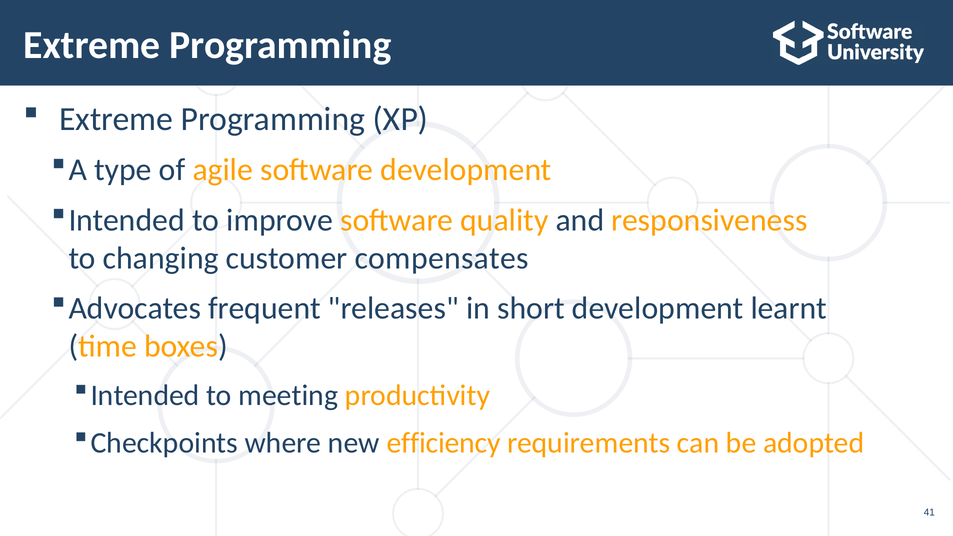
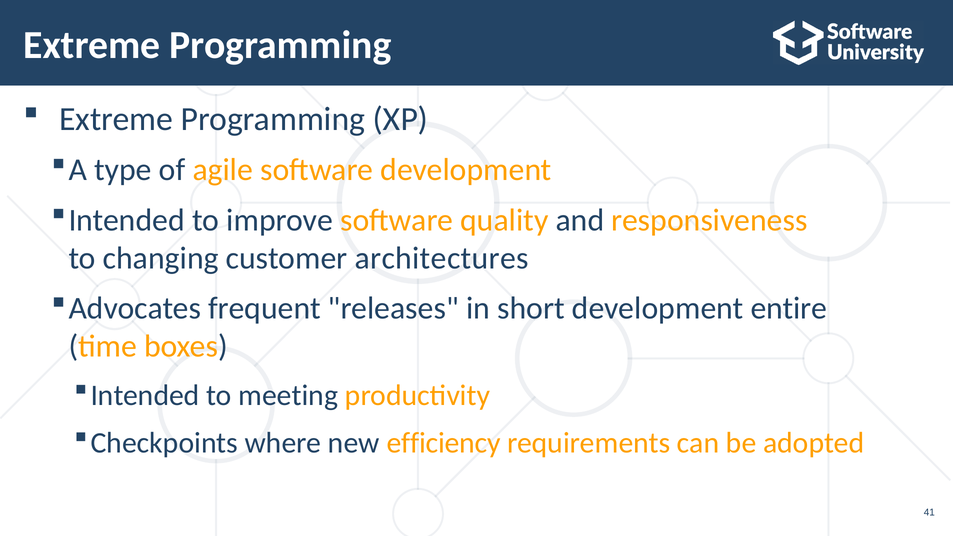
compensates: compensates -> architectures
learnt: learnt -> entire
